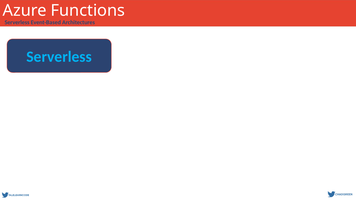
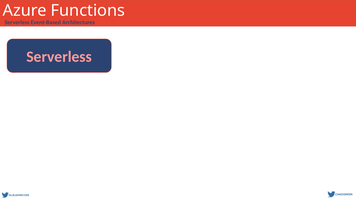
Serverless at (59, 57) colour: light blue -> pink
